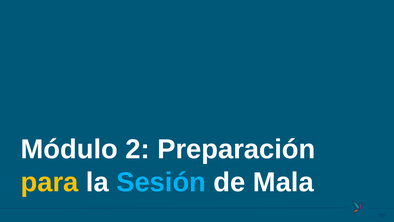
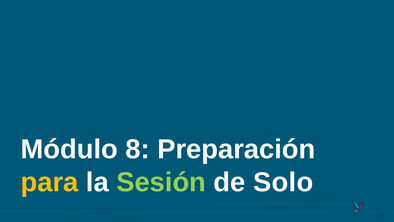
2: 2 -> 8
Sesión colour: light blue -> light green
Mala: Mala -> Solo
